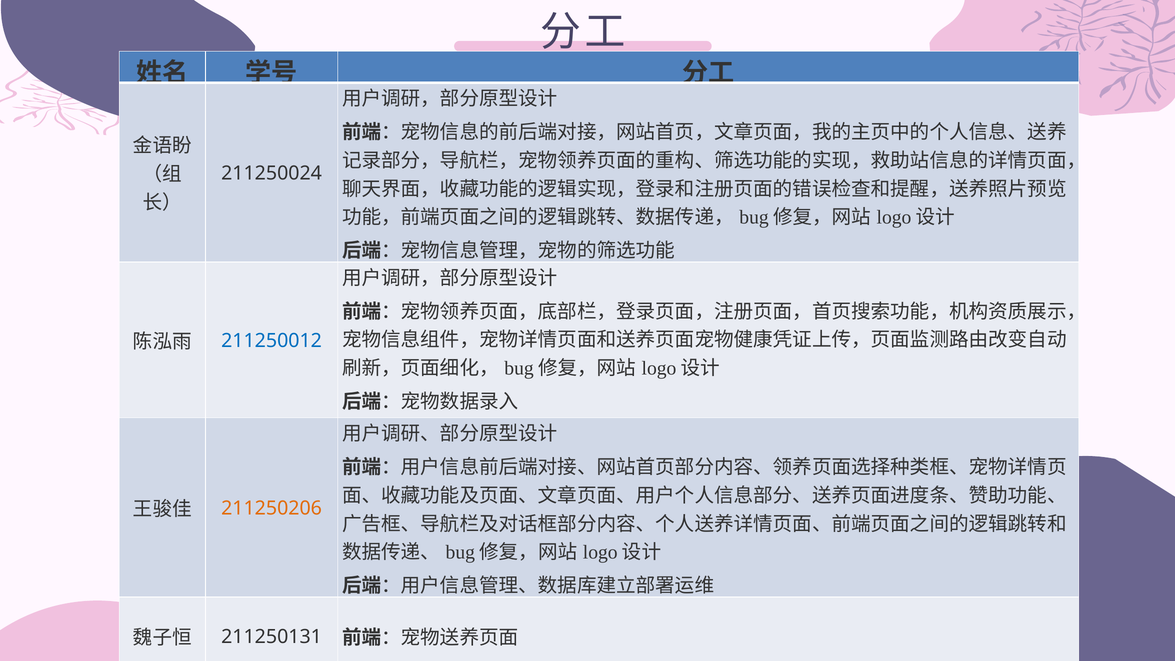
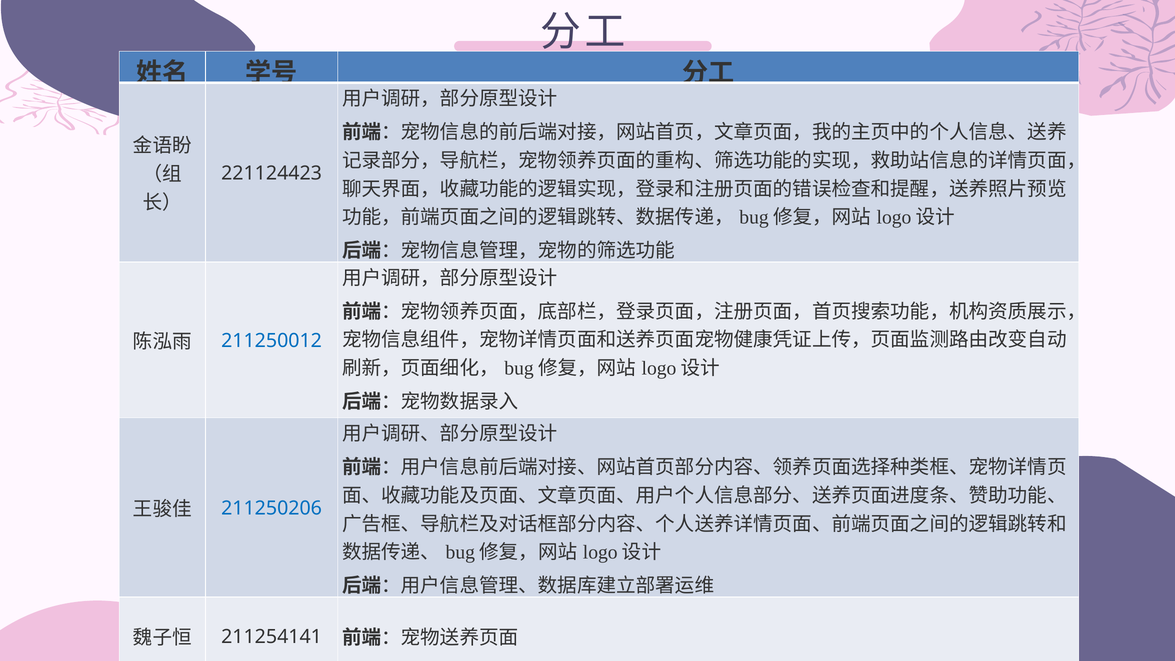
211250024: 211250024 -> 221124423
211250206 colour: orange -> blue
211250131: 211250131 -> 211254141
